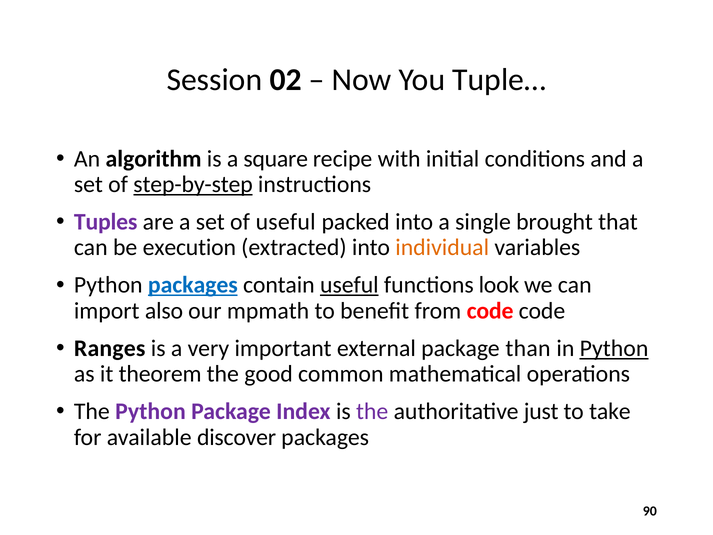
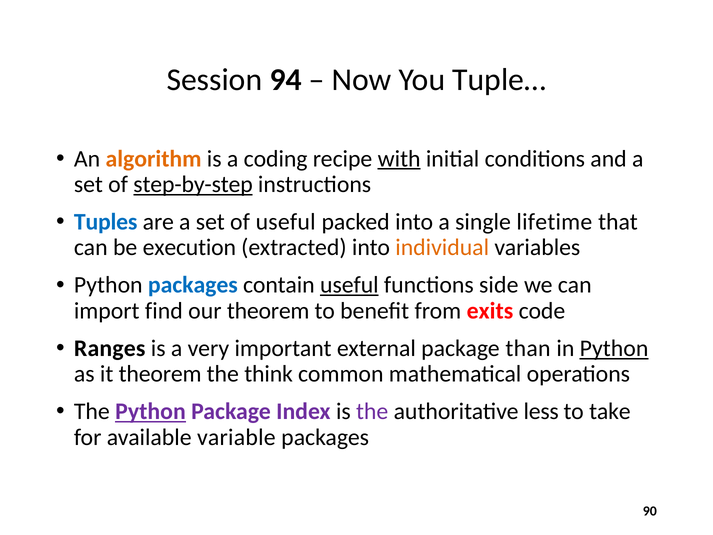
02: 02 -> 94
algorithm colour: black -> orange
square: square -> coding
with underline: none -> present
Tuples colour: purple -> blue
brought: brought -> lifetime
packages at (193, 285) underline: present -> none
look: look -> side
also: also -> find
our mpmath: mpmath -> theorem
from code: code -> exits
good: good -> think
Python at (150, 411) underline: none -> present
just: just -> less
discover: discover -> variable
